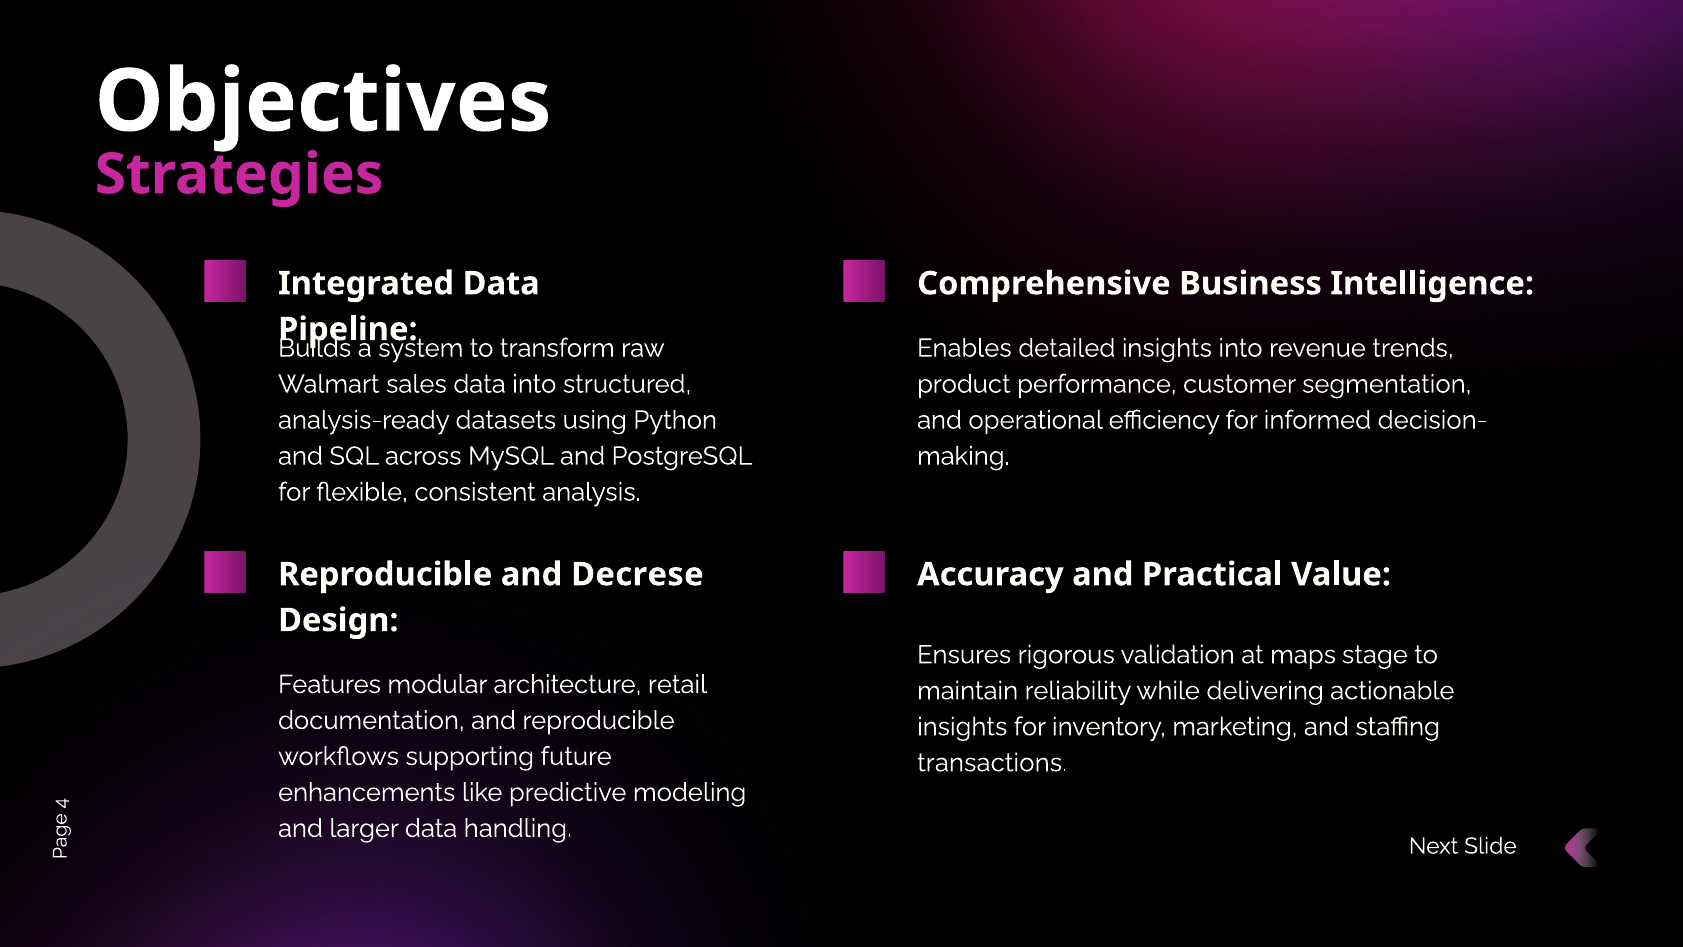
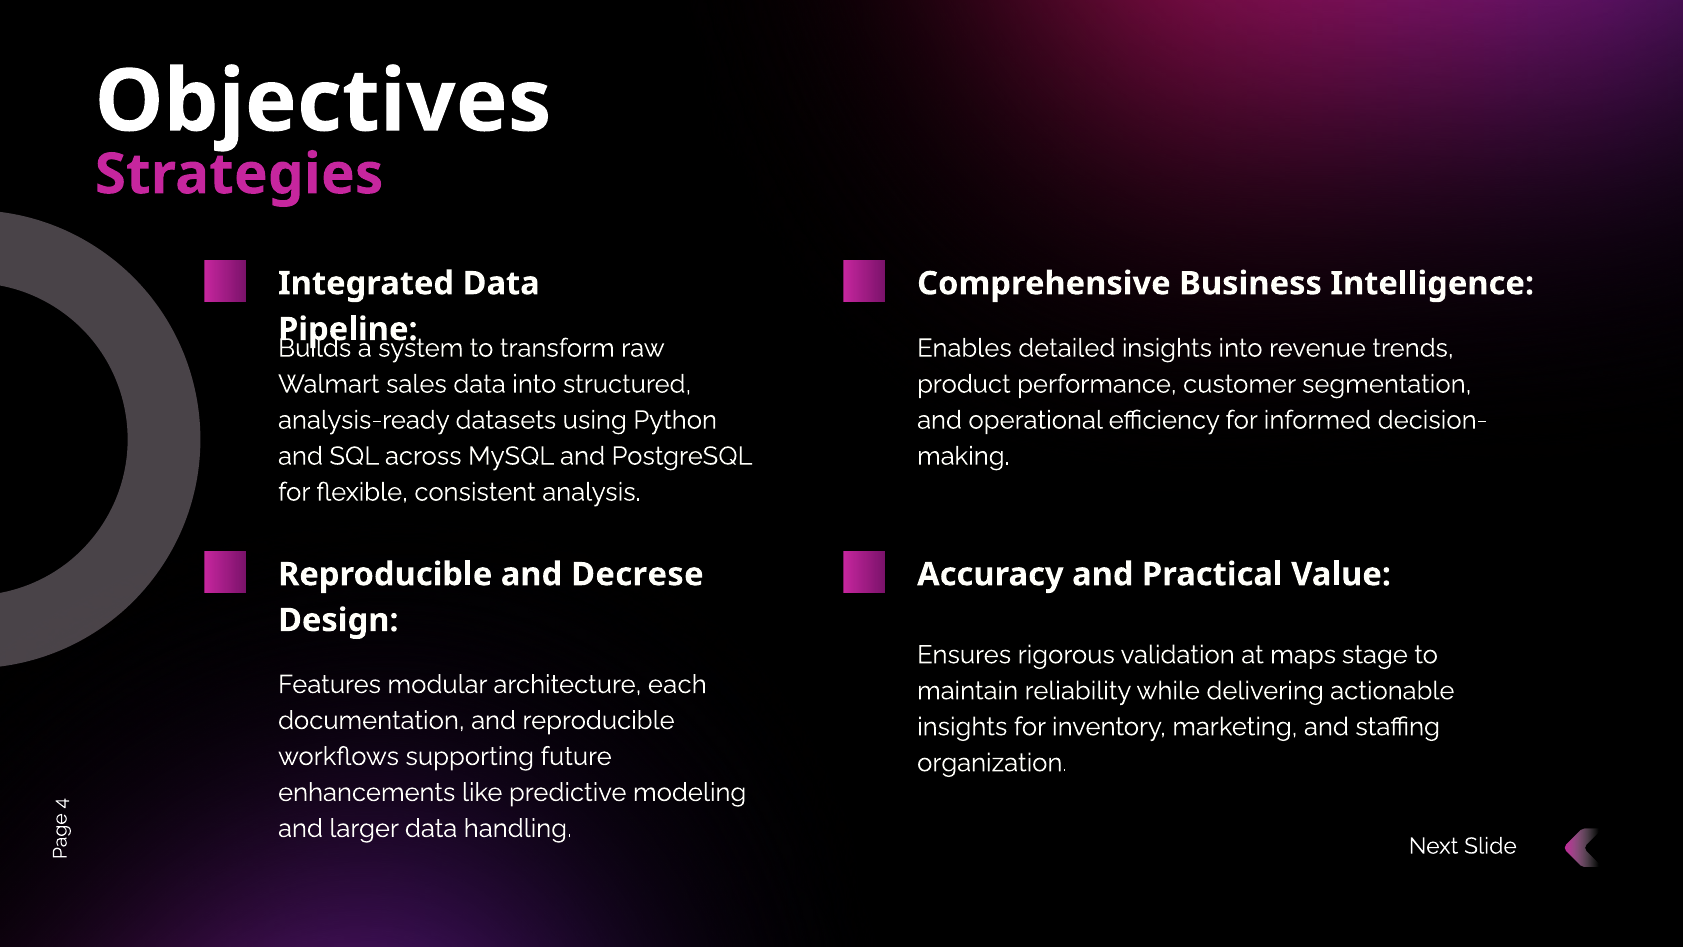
retail: retail -> each
transactions: transactions -> organization
